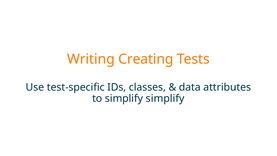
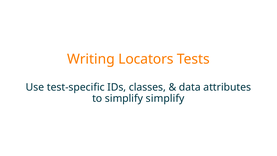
Creating: Creating -> Locators
